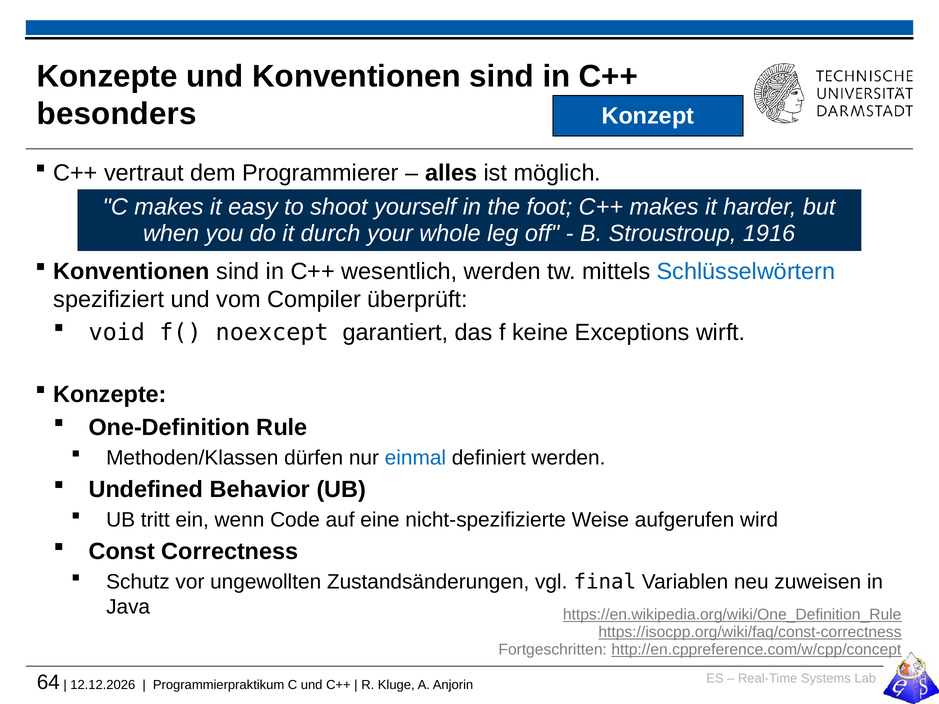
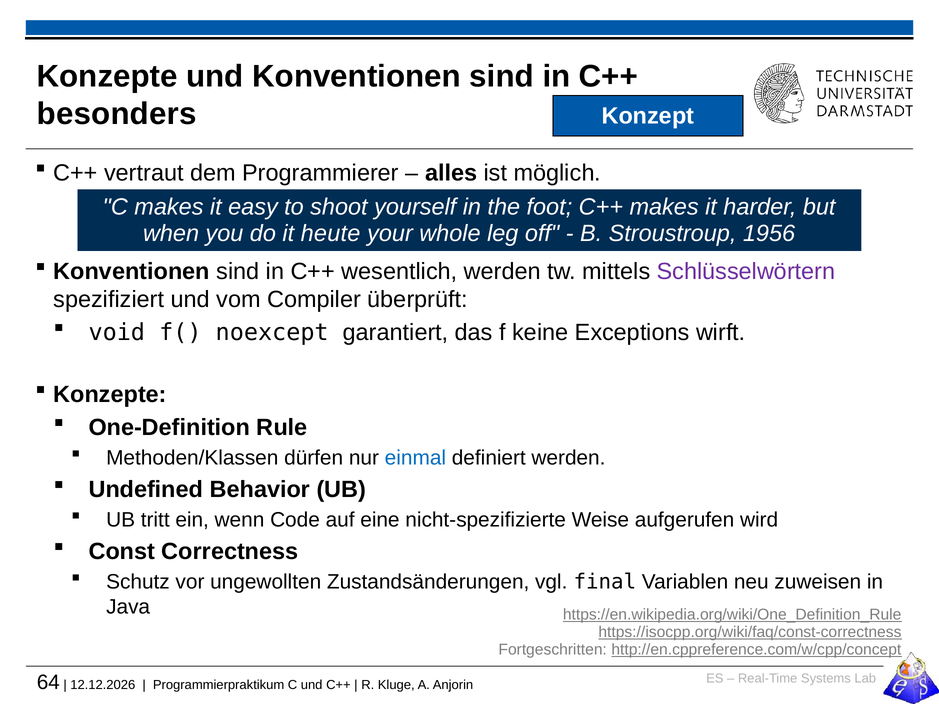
durch: durch -> heute
1916: 1916 -> 1956
Schlüsselwörtern colour: blue -> purple
